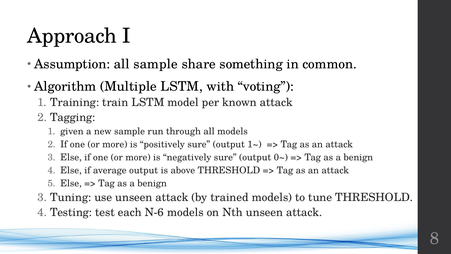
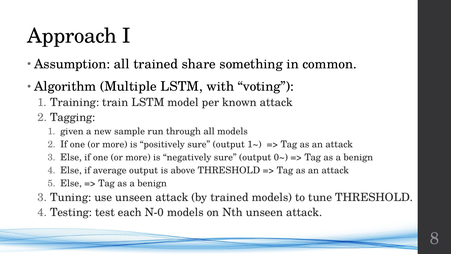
all sample: sample -> trained
N-6: N-6 -> N-0
